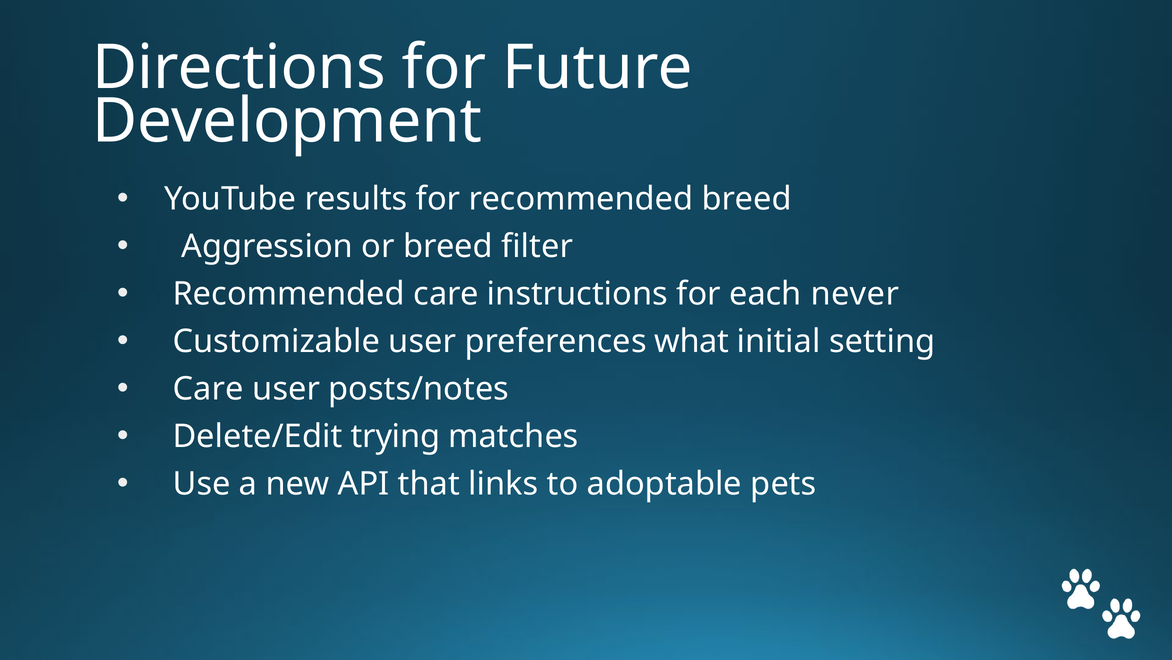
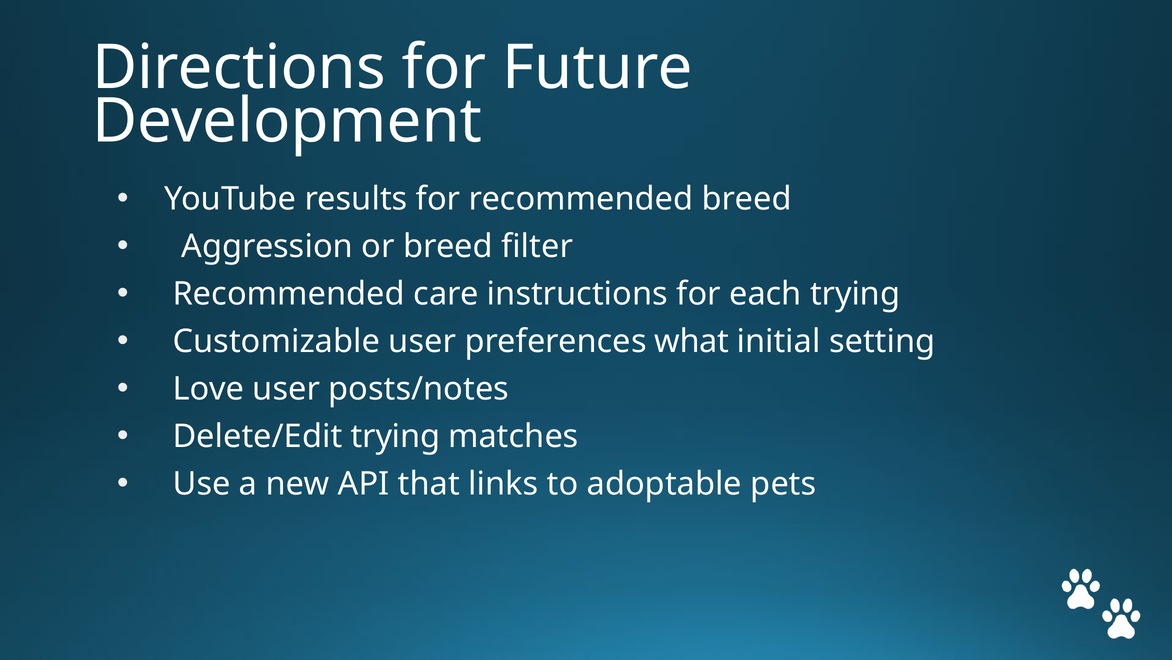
each never: never -> trying
Care at (208, 389): Care -> Love
